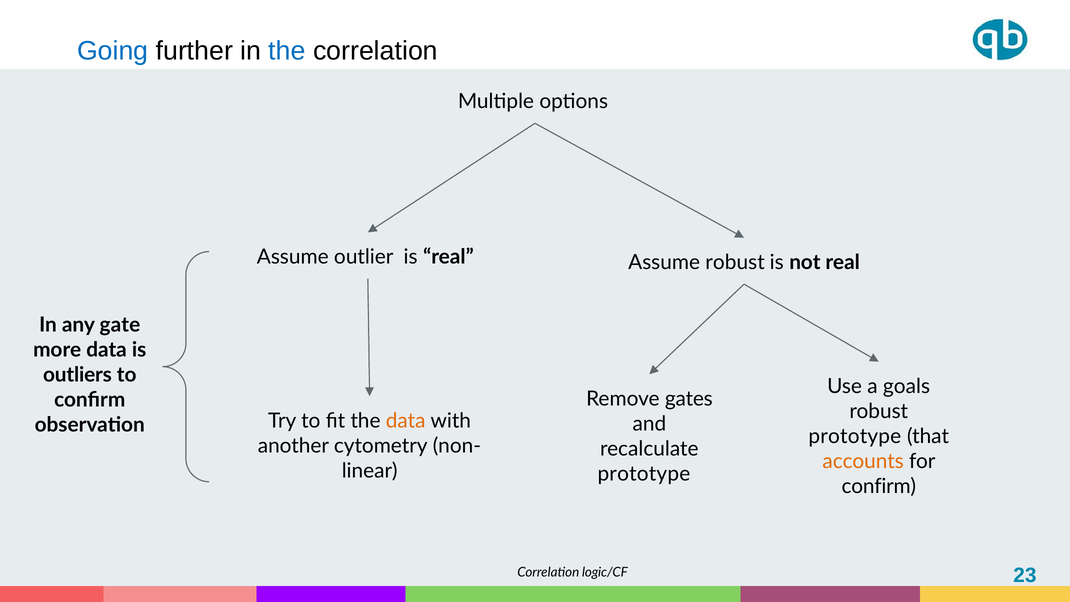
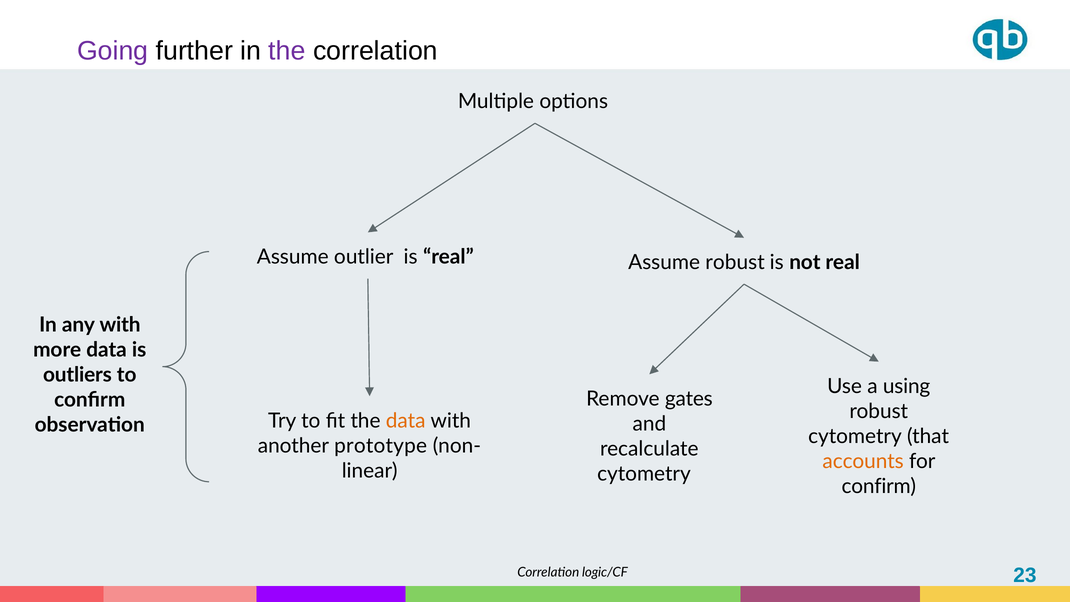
Going colour: blue -> purple
the at (287, 51) colour: blue -> purple
any gate: gate -> with
goals: goals -> using
prototype at (855, 436): prototype -> cytometry
cytometry: cytometry -> prototype
prototype at (644, 474): prototype -> cytometry
